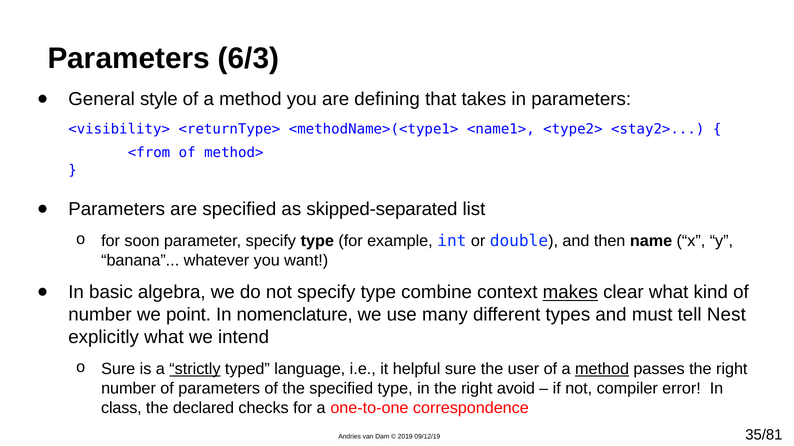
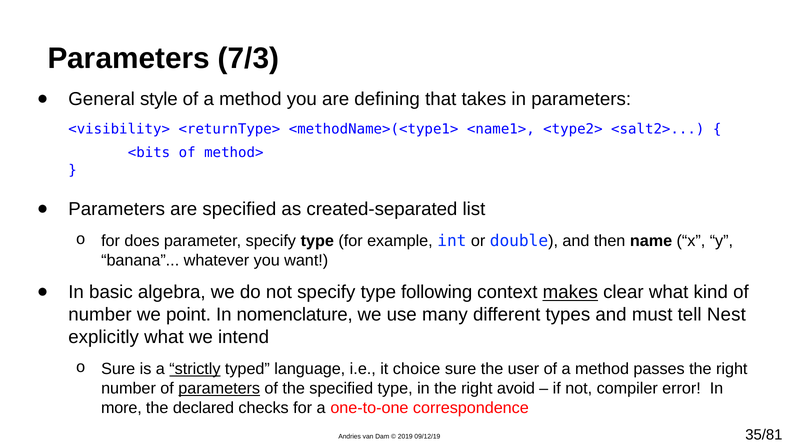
6/3: 6/3 -> 7/3
<stay2>: <stay2> -> <salt2>
<from: <from -> <bits
skipped-separated: skipped-separated -> created-separated
soon: soon -> does
combine: combine -> following
helpful: helpful -> choice
method at (602, 369) underline: present -> none
parameters at (219, 389) underline: none -> present
class: class -> more
